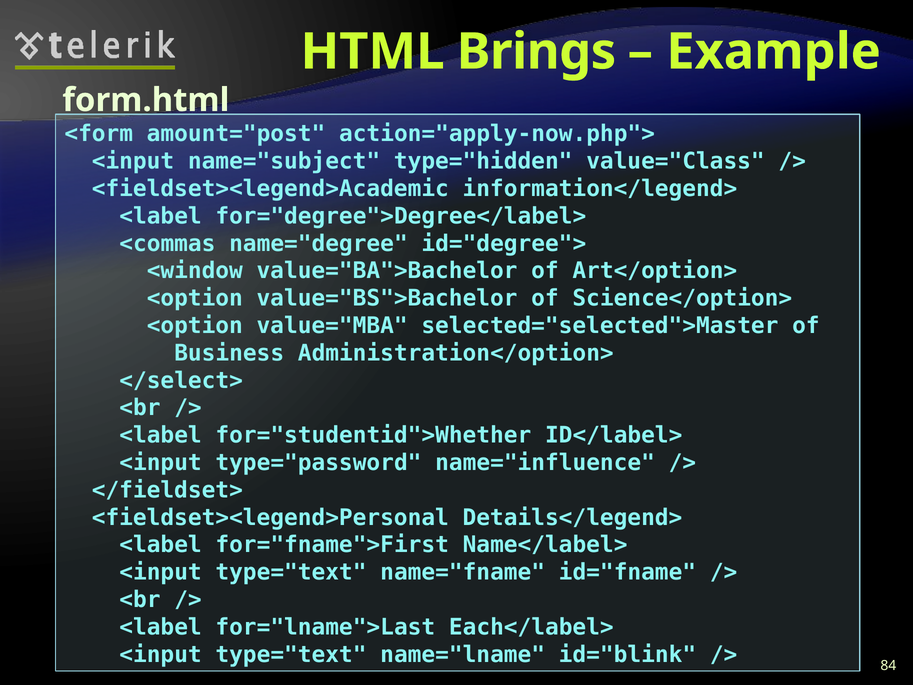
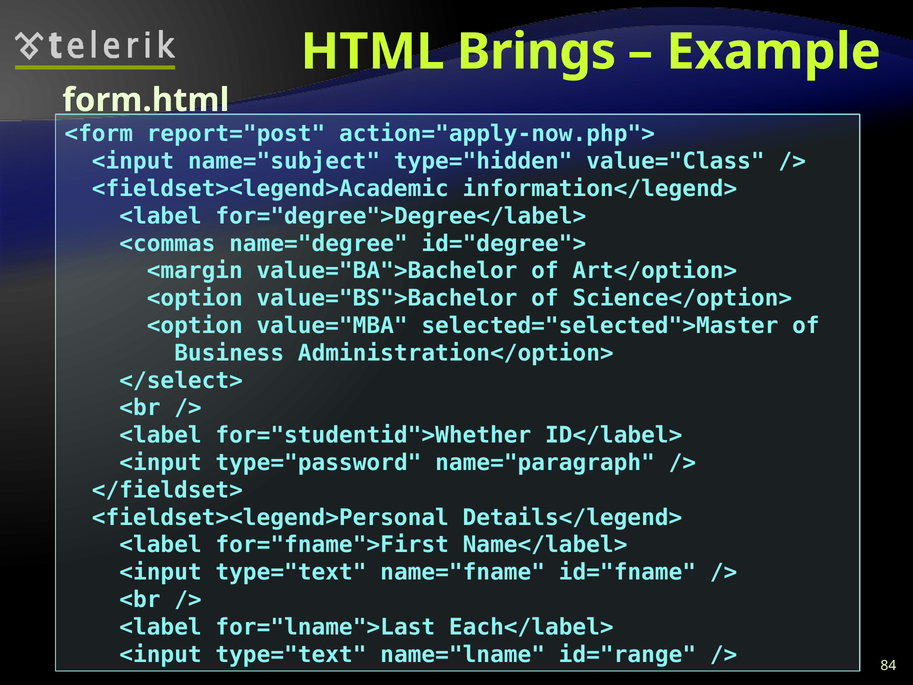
amount="post: amount="post -> report="post
<window: <window -> <margin
name="influence: name="influence -> name="paragraph
id="blink: id="blink -> id="range
